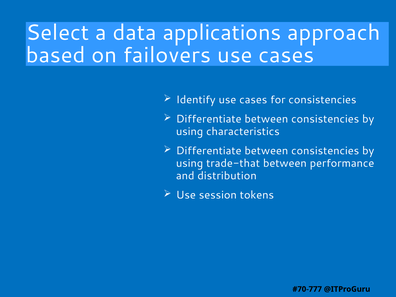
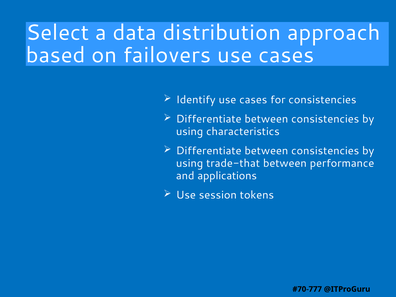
applications: applications -> distribution
distribution: distribution -> applications
